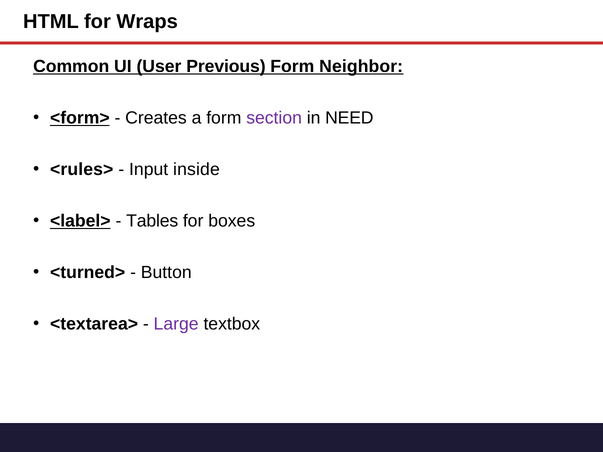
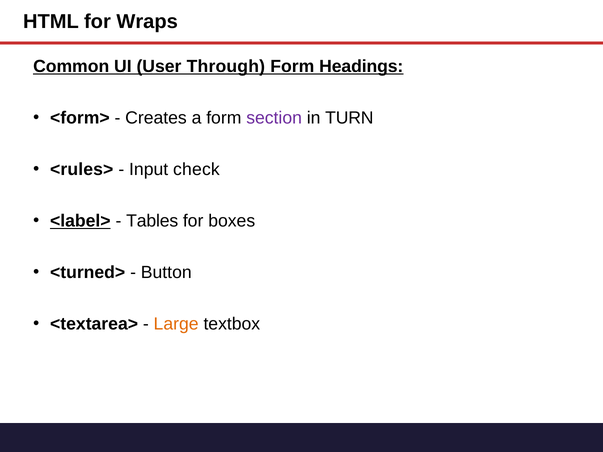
Previous: Previous -> Through
Neighbor: Neighbor -> Headings
<form> underline: present -> none
NEED: NEED -> TURN
inside: inside -> check
Large colour: purple -> orange
